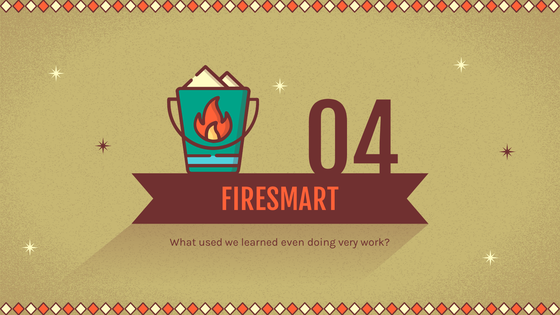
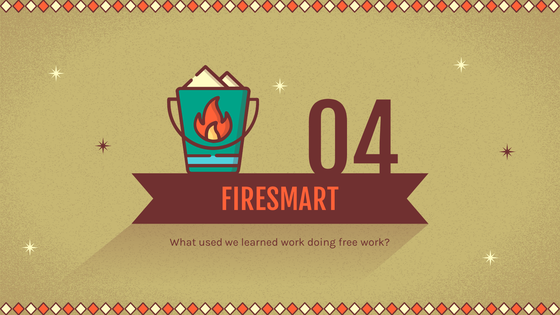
learned even: even -> work
very: very -> free
